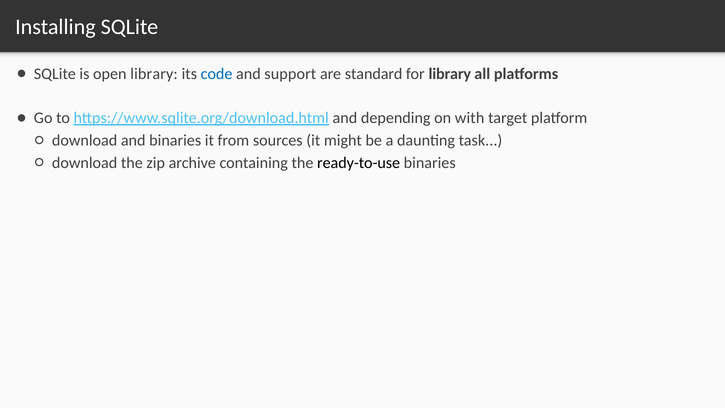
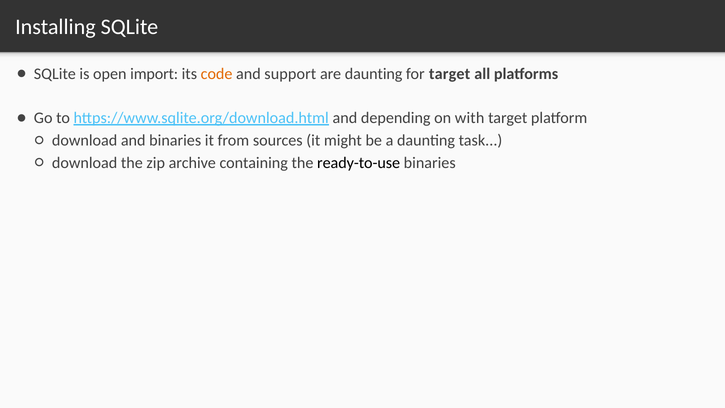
open library: library -> import
code colour: blue -> orange
are standard: standard -> daunting
for library: library -> target
